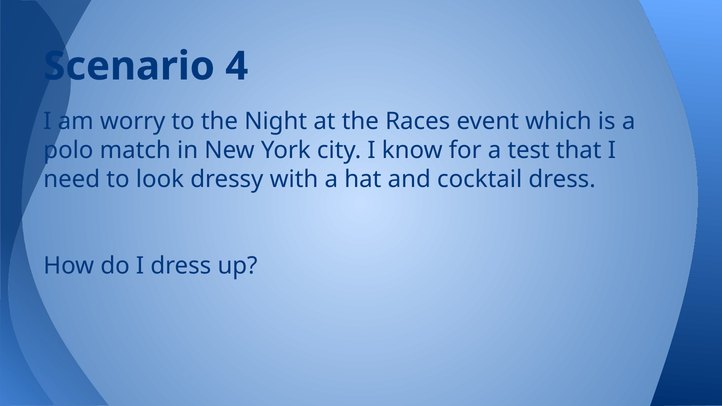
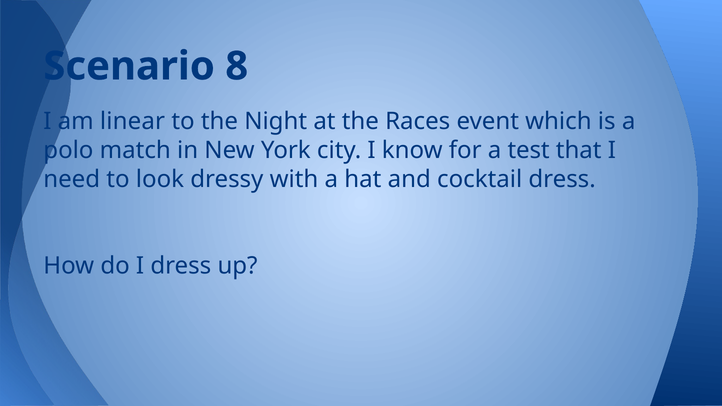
4: 4 -> 8
worry: worry -> linear
